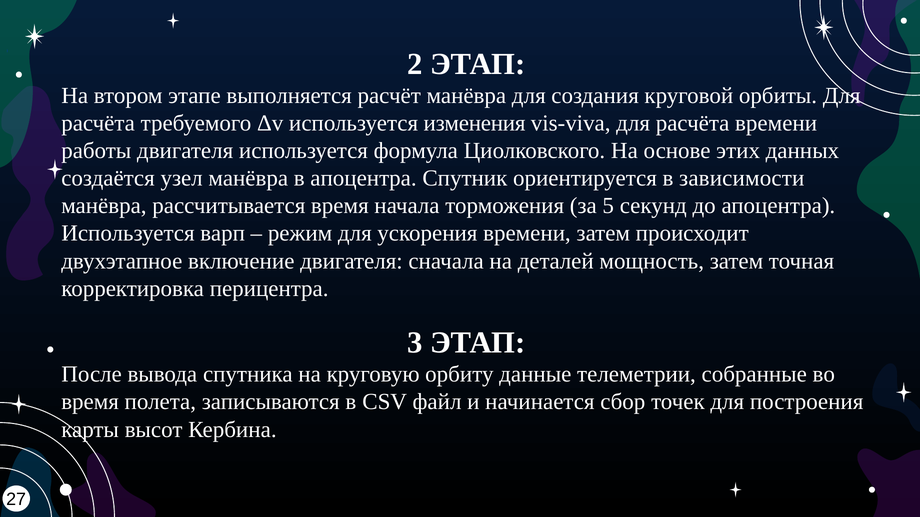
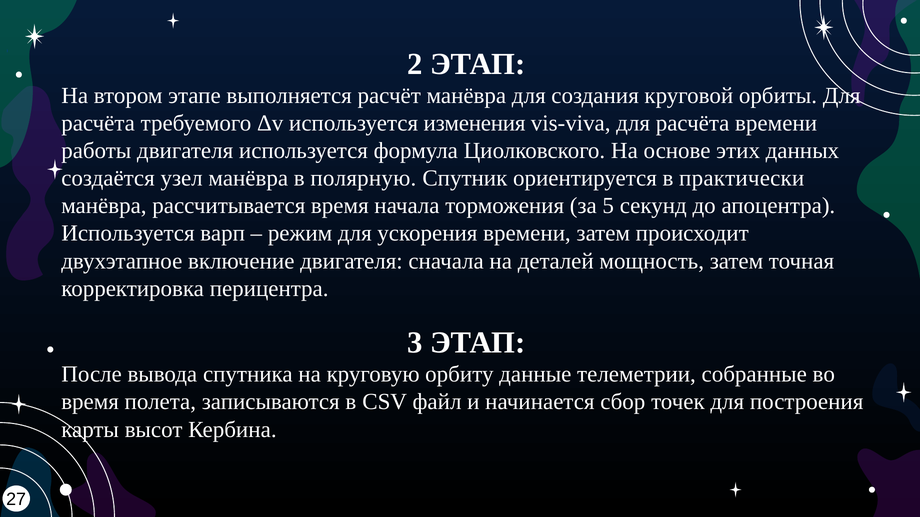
в апоцентра: апоцентра -> полярную
зависимости: зависимости -> практически
